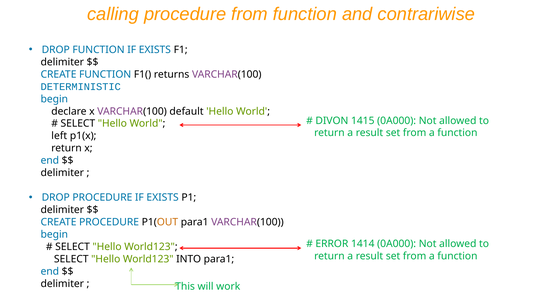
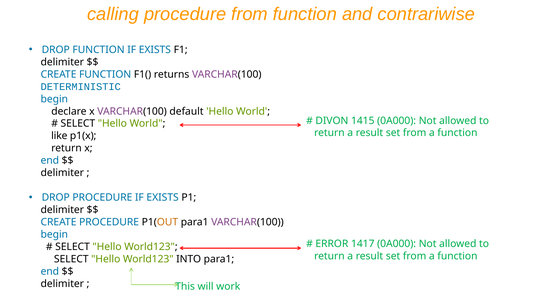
left: left -> like
1414: 1414 -> 1417
